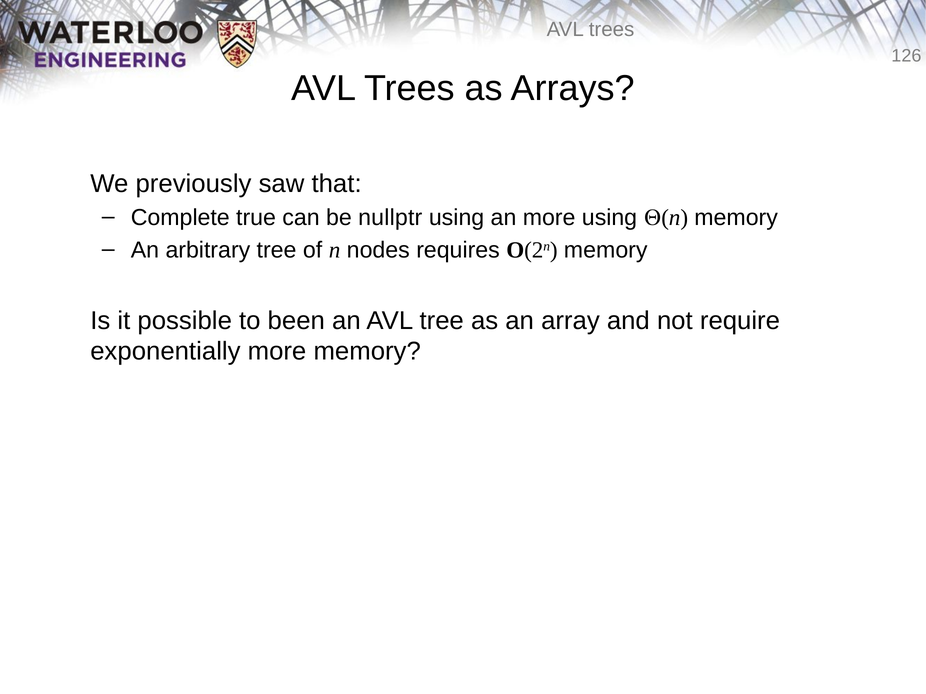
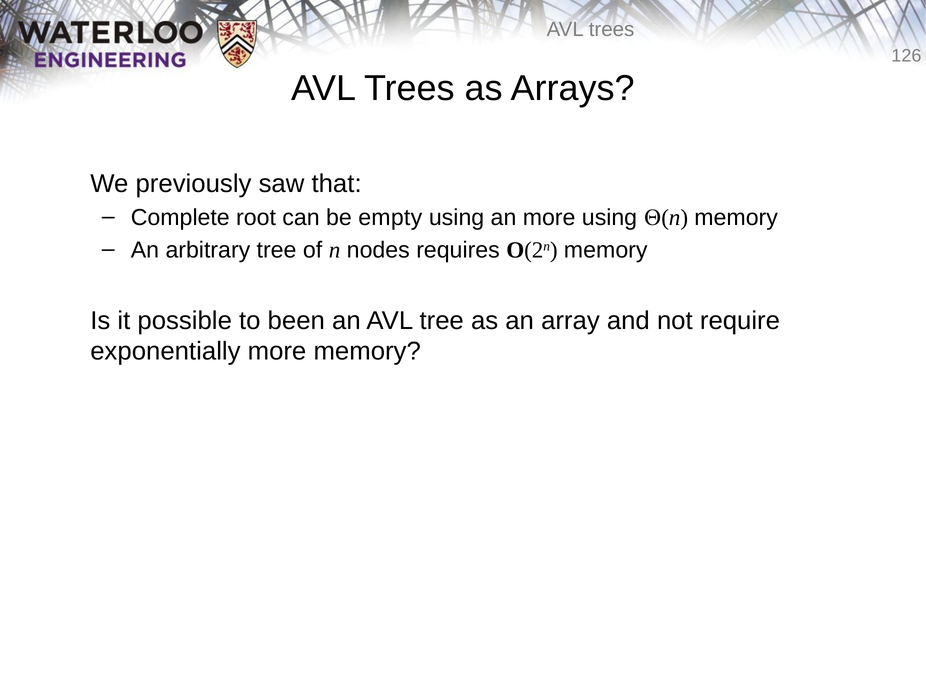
true: true -> root
nullptr: nullptr -> empty
